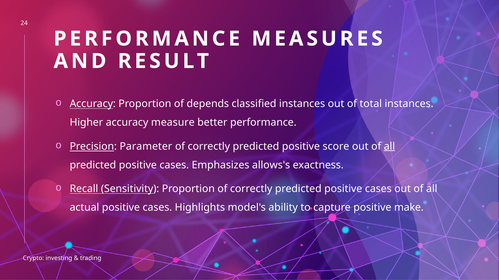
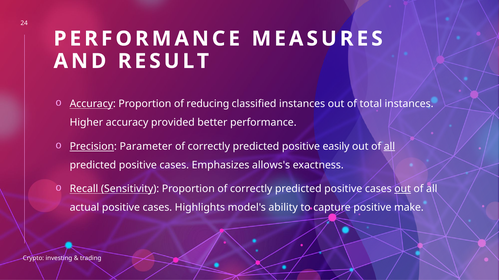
depends: depends -> reducing
measure: measure -> provided
score: score -> easily
out at (403, 189) underline: none -> present
